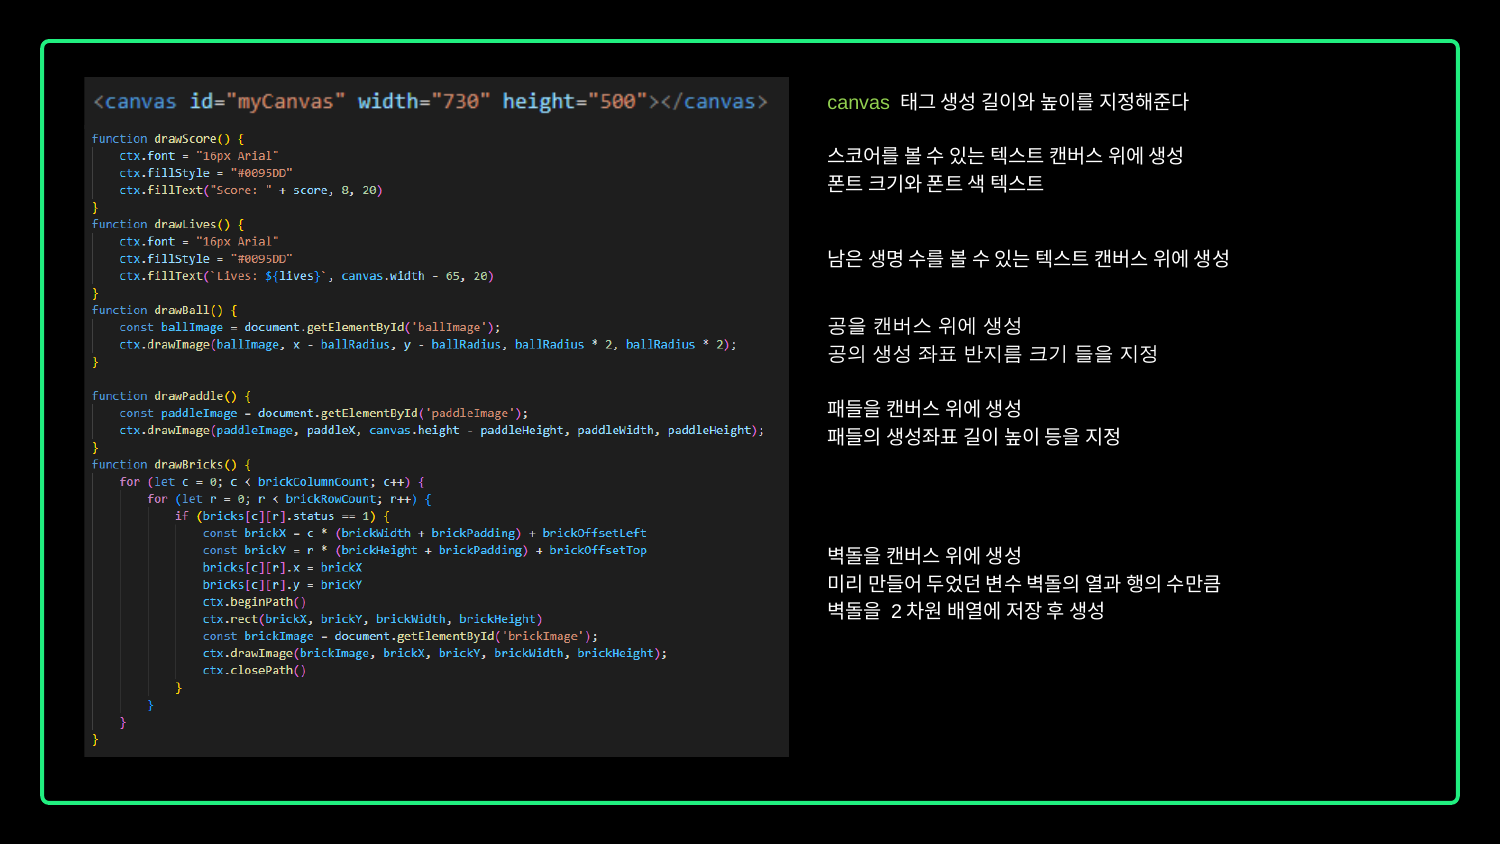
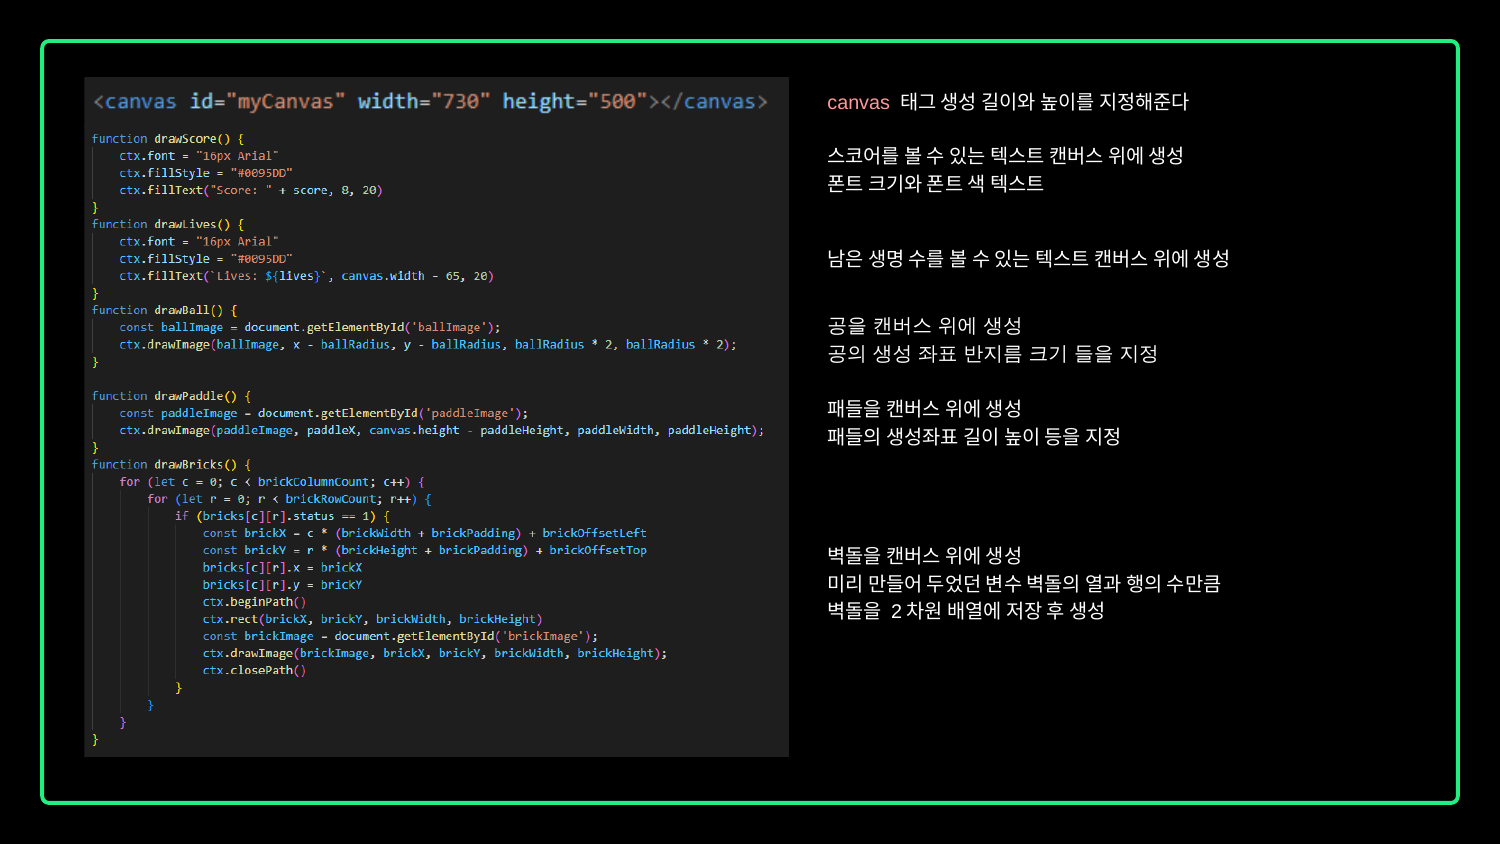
canvas colour: light green -> pink
